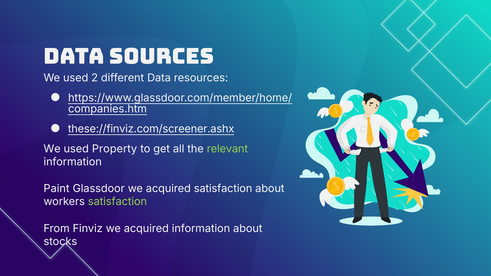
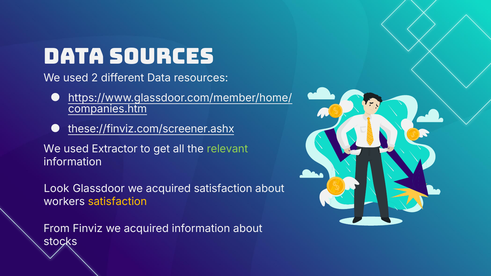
Property: Property -> Extractor
Paint: Paint -> Look
satisfaction at (117, 202) colour: light green -> yellow
